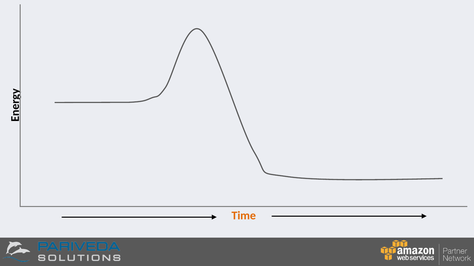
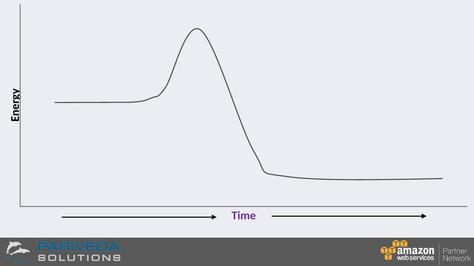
Time colour: orange -> purple
